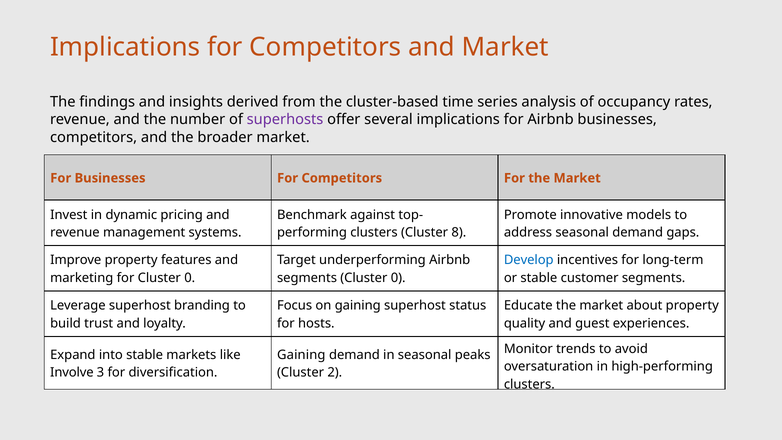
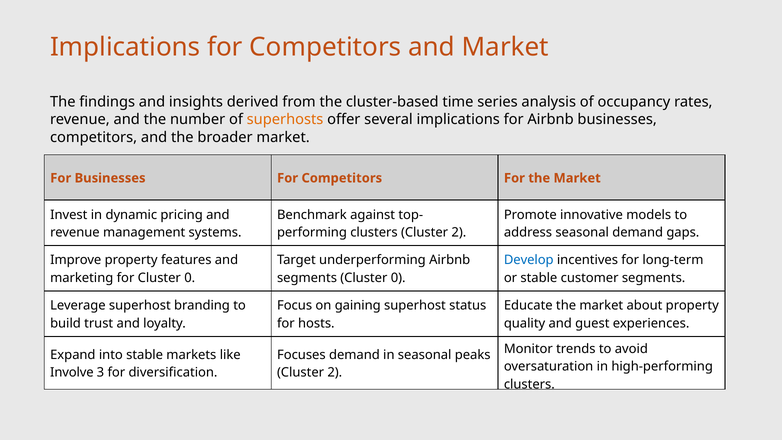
superhosts colour: purple -> orange
clusters Cluster 8: 8 -> 2
Gaining at (301, 355): Gaining -> Focuses
